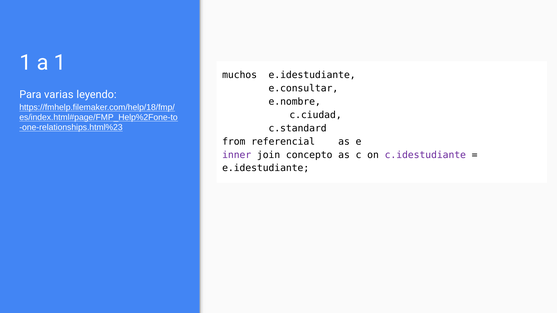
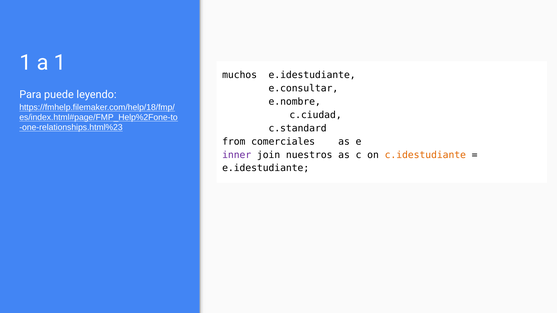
varias: varias -> puede
referencial: referencial -> comerciales
concepto: concepto -> nuestros
c.idestudiante colour: purple -> orange
